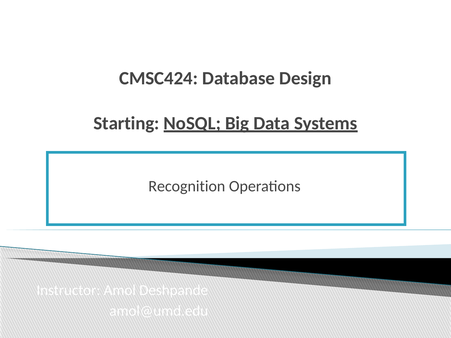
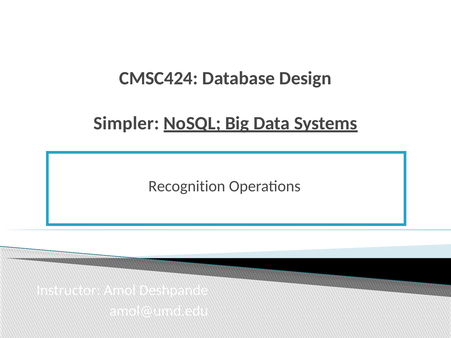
Starting: Starting -> Simpler
